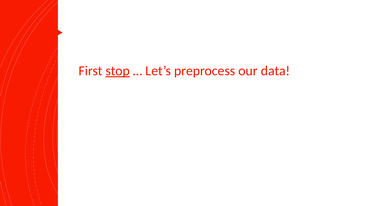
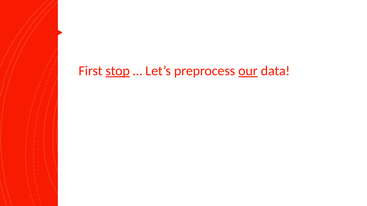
our underline: none -> present
